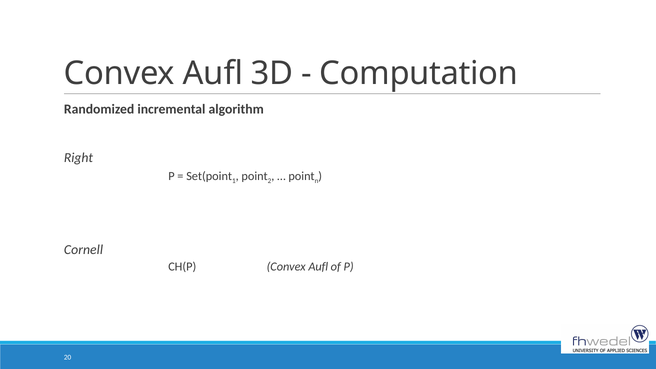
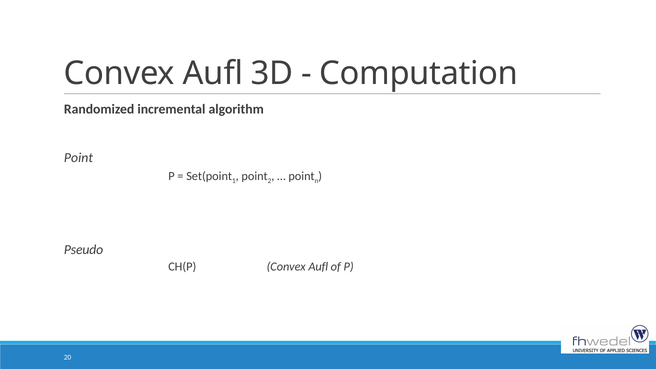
Right at (79, 158): Right -> Point
Cornell: Cornell -> Pseudo
